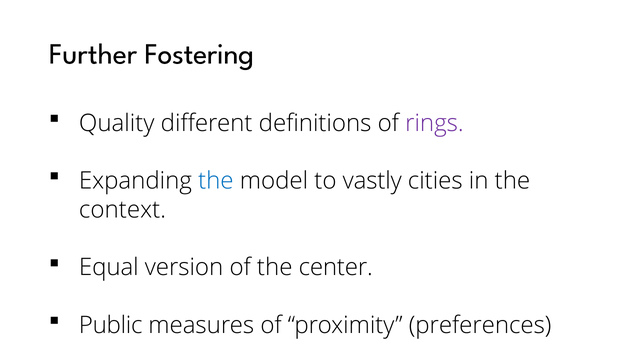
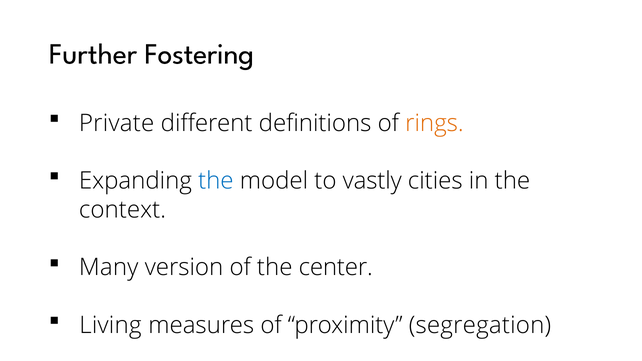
Quality: Quality -> Private
rings colour: purple -> orange
Equal: Equal -> Many
Public: Public -> Living
preferences: preferences -> segregation
